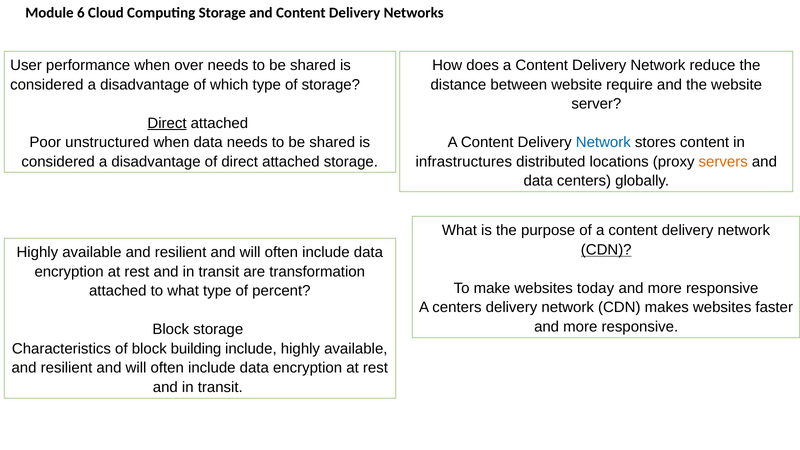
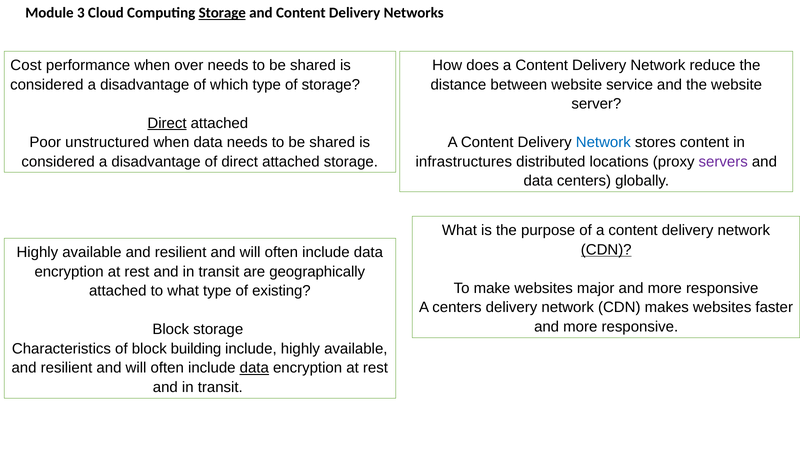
6: 6 -> 3
Storage at (222, 13) underline: none -> present
User: User -> Cost
require: require -> service
servers colour: orange -> purple
transformation: transformation -> geographically
today: today -> major
percent: percent -> existing
data at (254, 368) underline: none -> present
